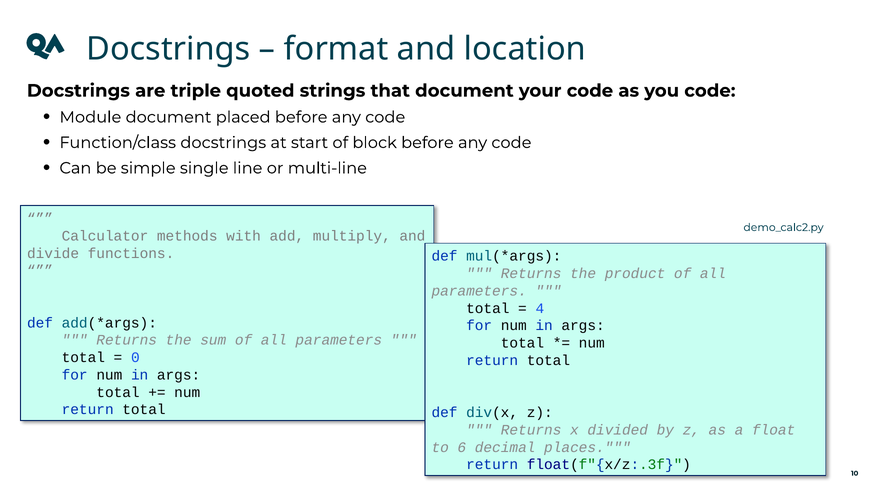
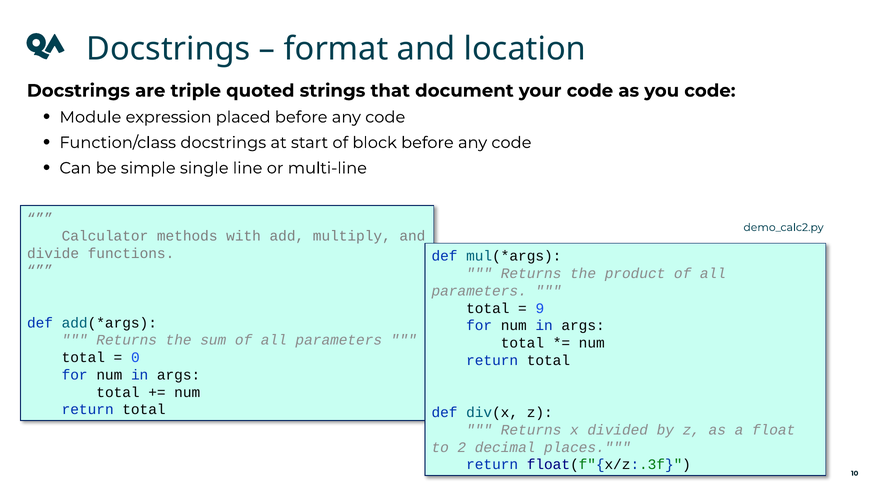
Module document: document -> expression
4: 4 -> 9
6: 6 -> 2
